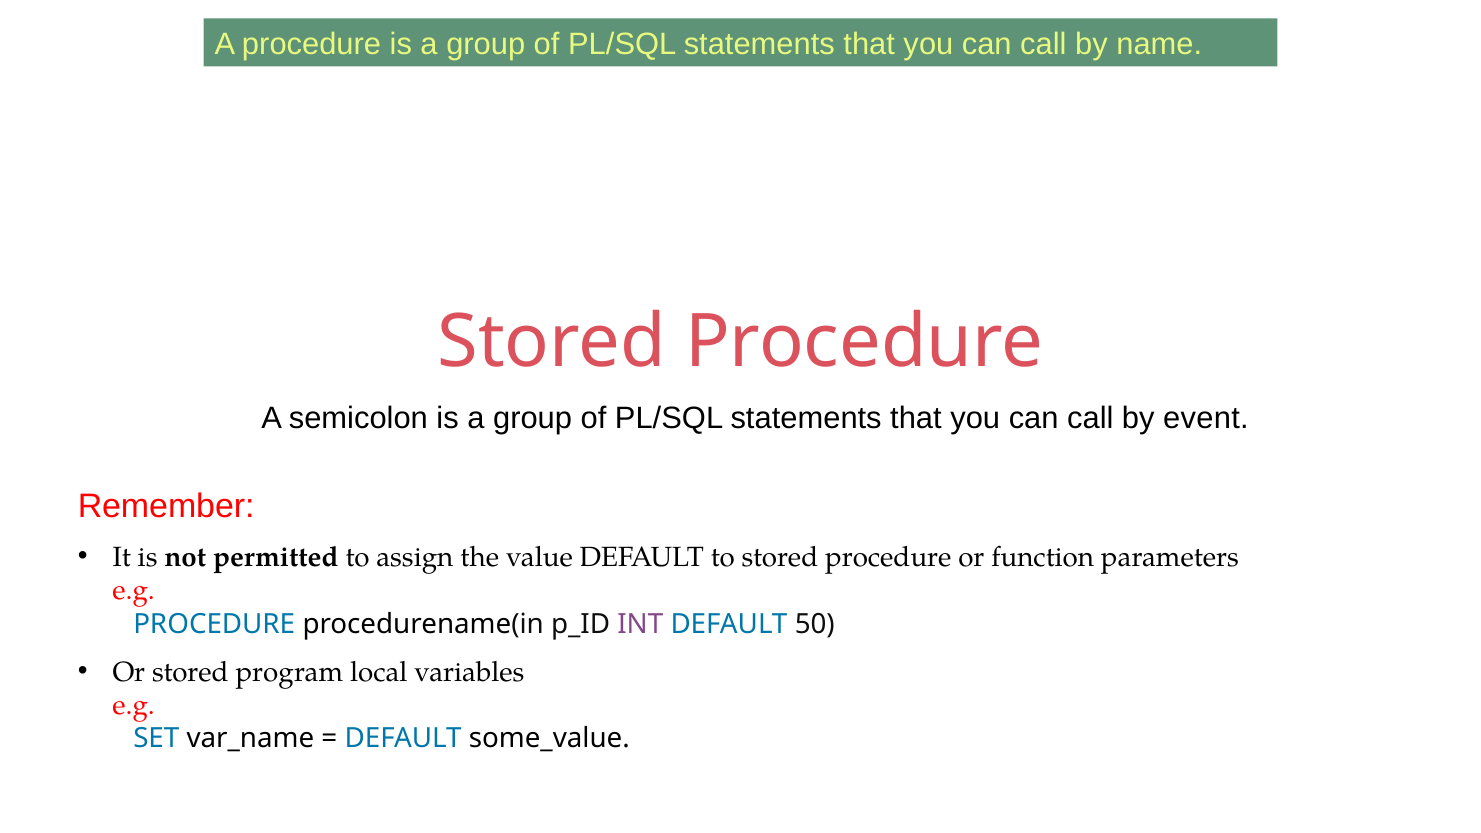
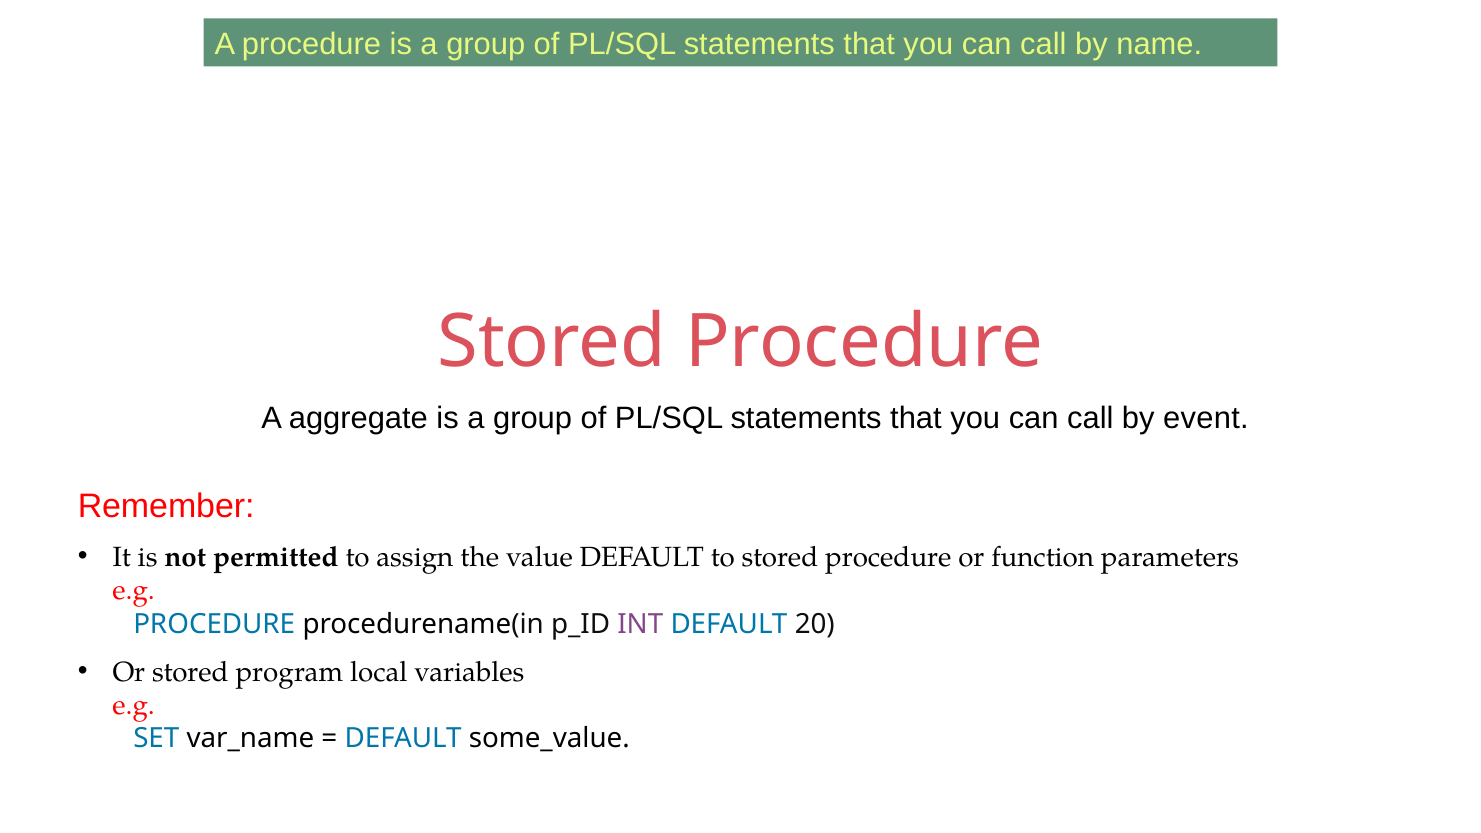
semicolon: semicolon -> aggregate
50: 50 -> 20
